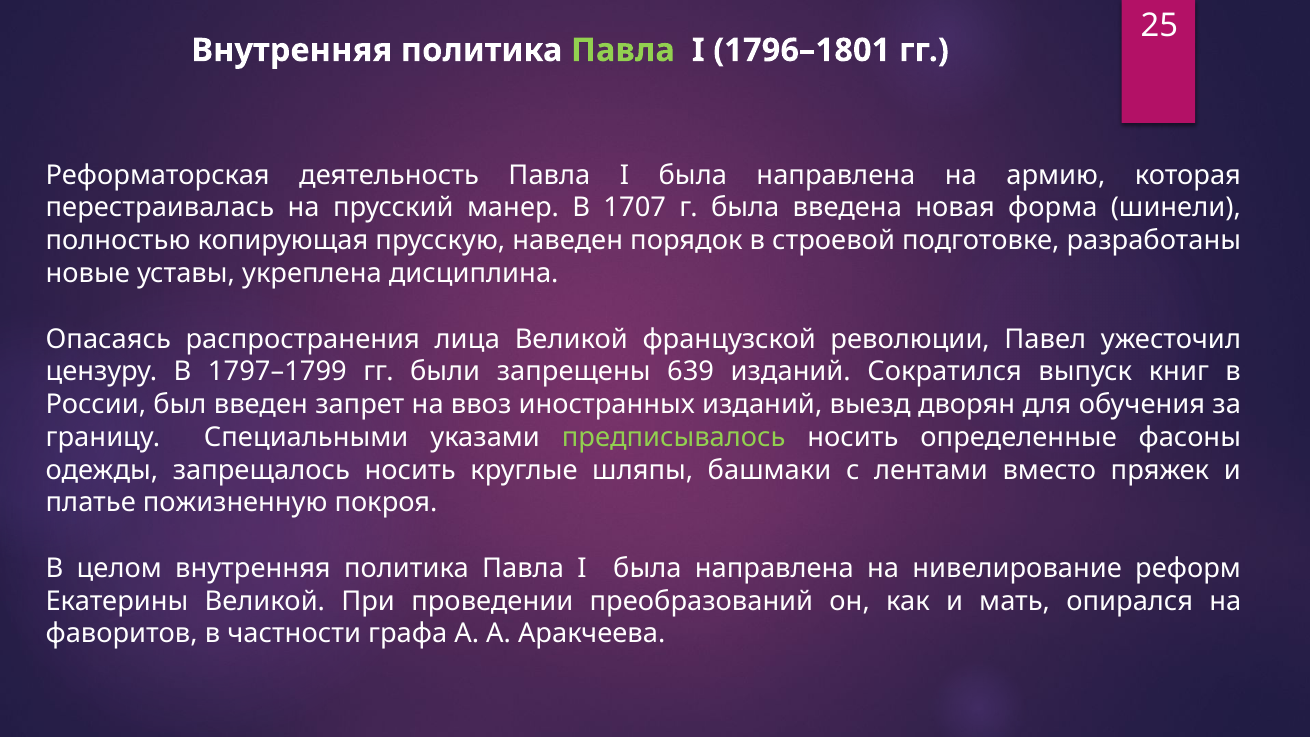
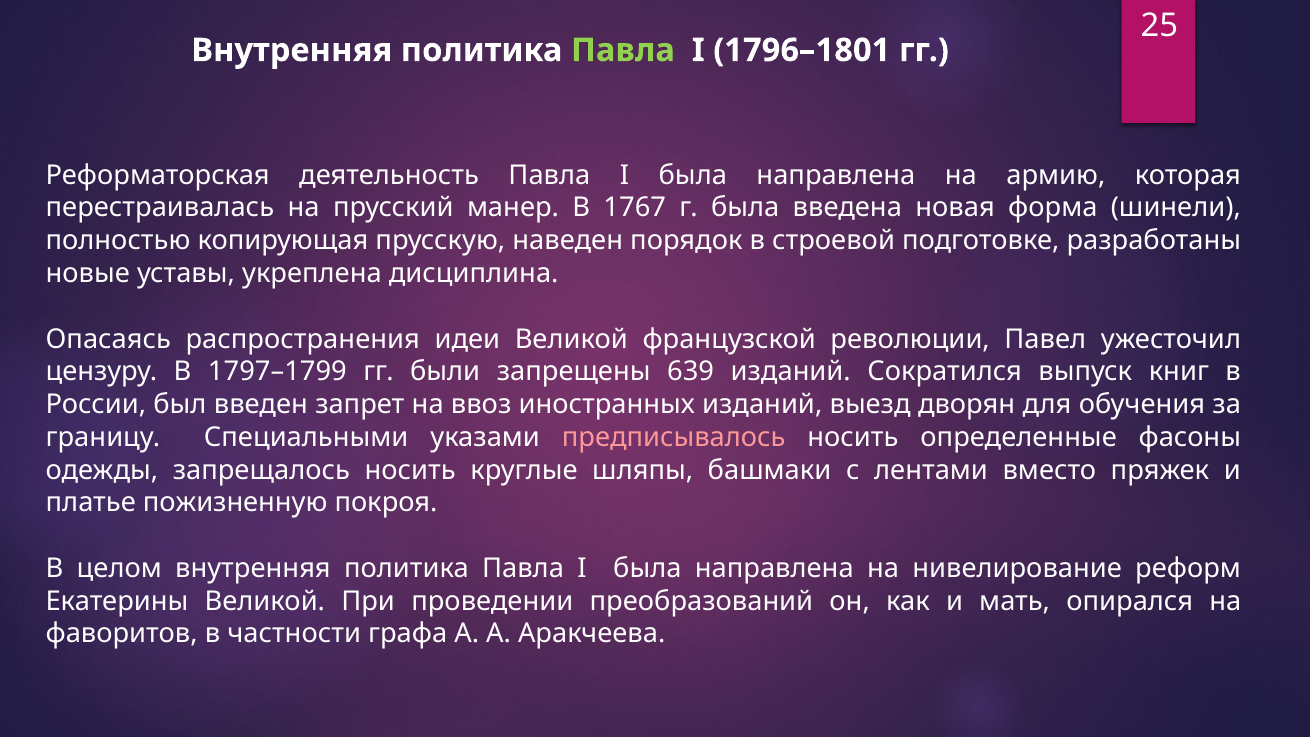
1707: 1707 -> 1767
лица: лица -> идеи
предписывалось colour: light green -> pink
